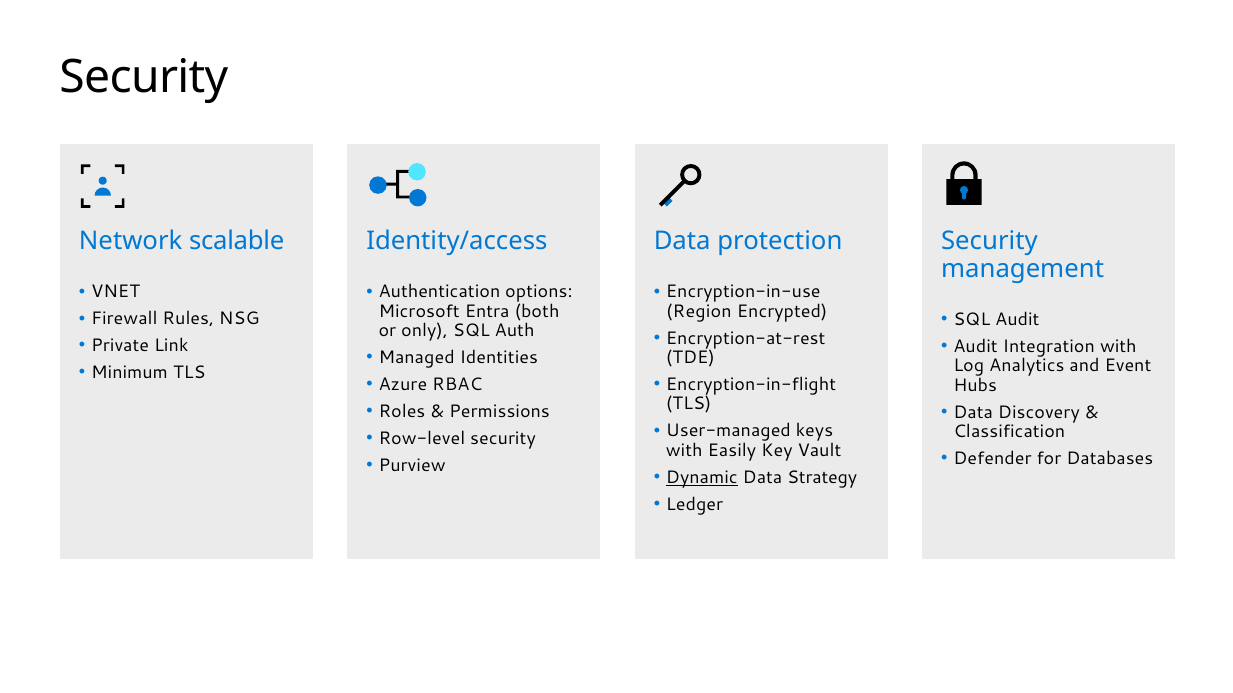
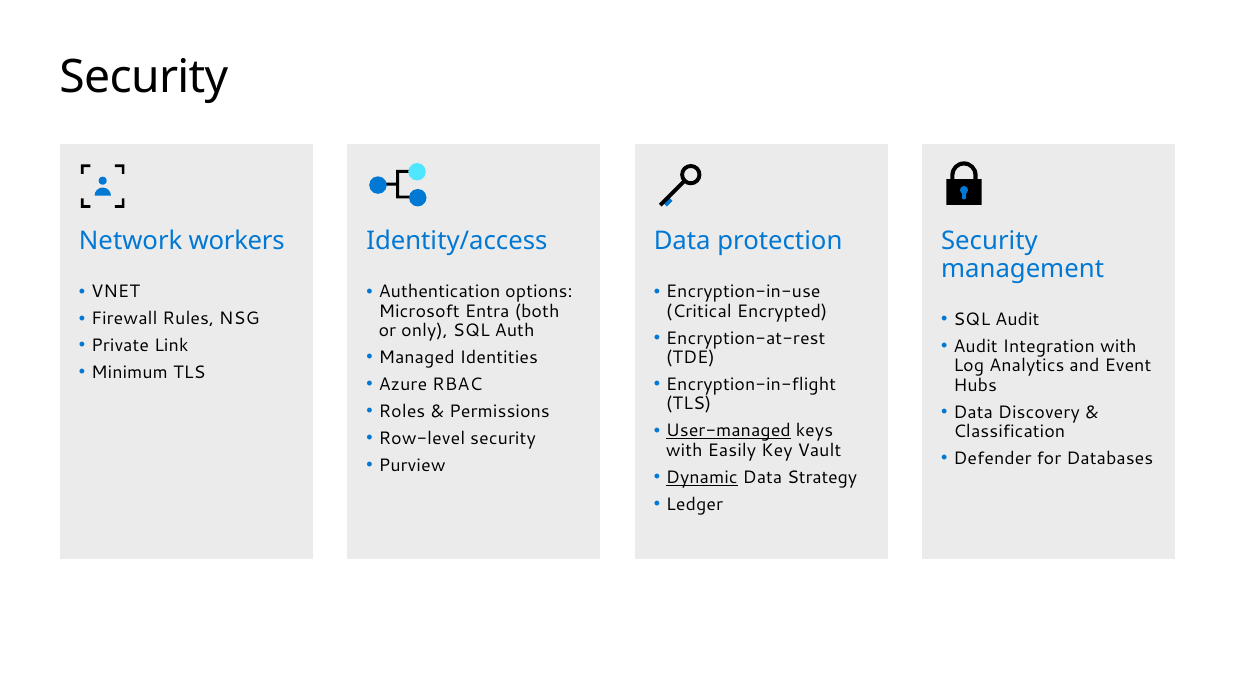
scalable: scalable -> workers
Region: Region -> Critical
User-managed underline: none -> present
